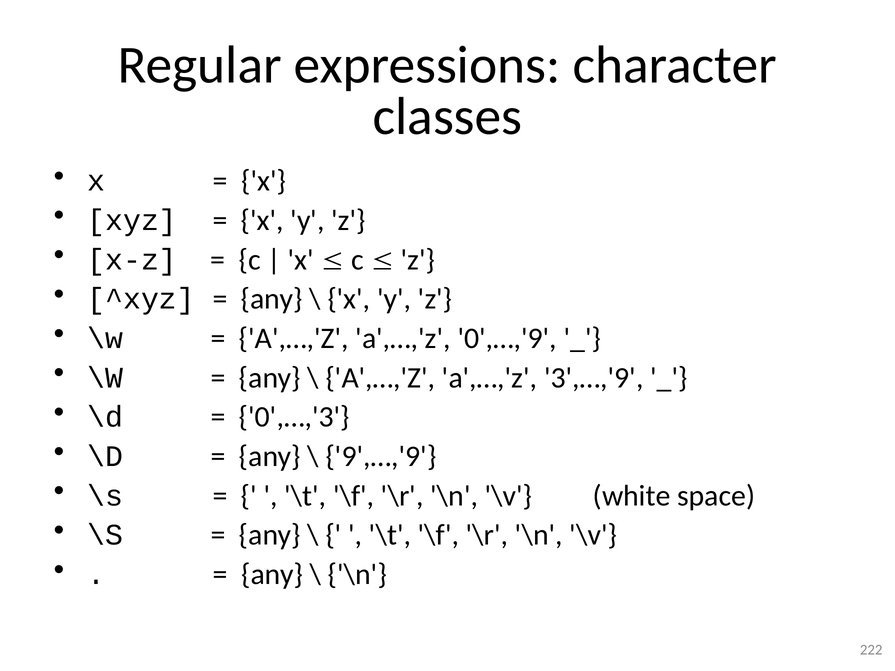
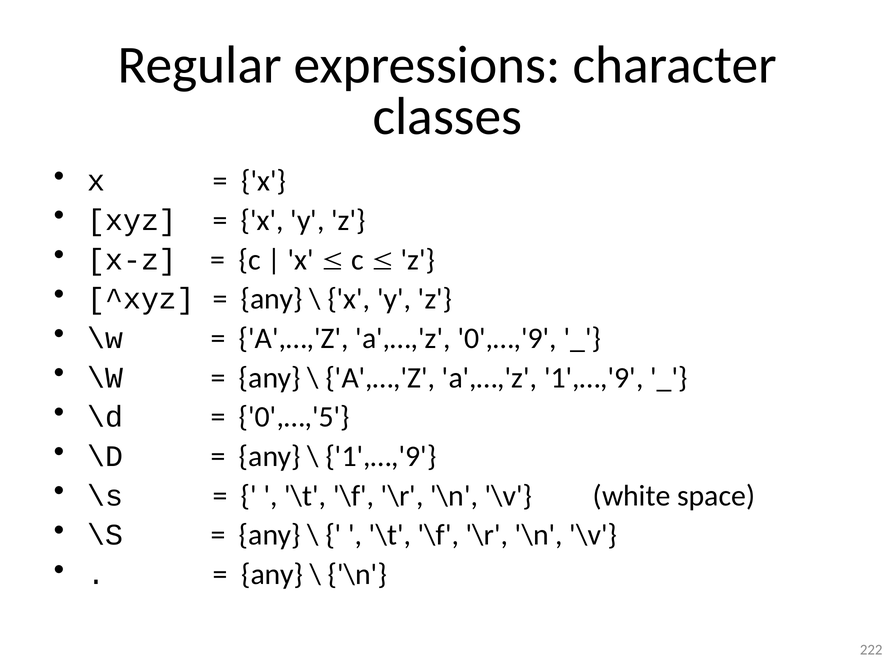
a',…,'z 3',…,'9: 3',…,'9 -> 1',…,'9
0',…,'3: 0',…,'3 -> 0',…,'5
9',…,'9 at (381, 457): 9',…,'9 -> 1',…,'9
